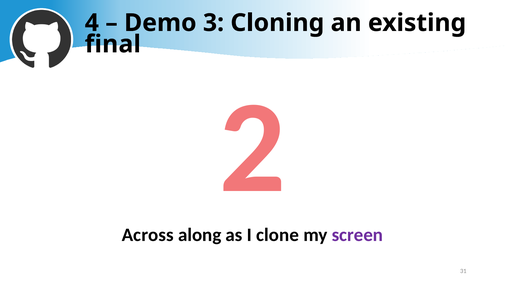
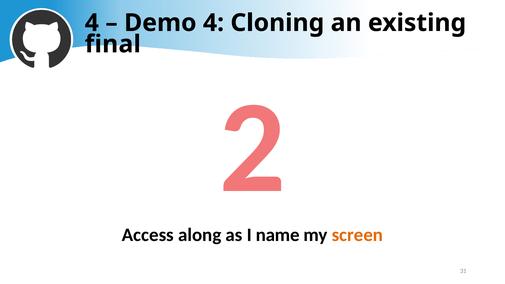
Demo 3: 3 -> 4
Across: Across -> Access
clone: clone -> name
screen colour: purple -> orange
